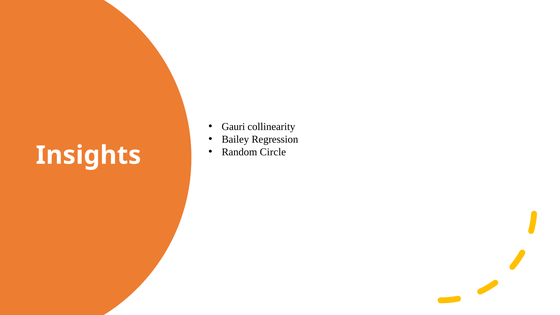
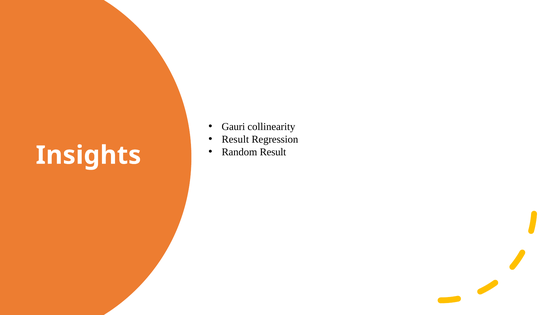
Bailey at (235, 139): Bailey -> Result
Random Circle: Circle -> Result
